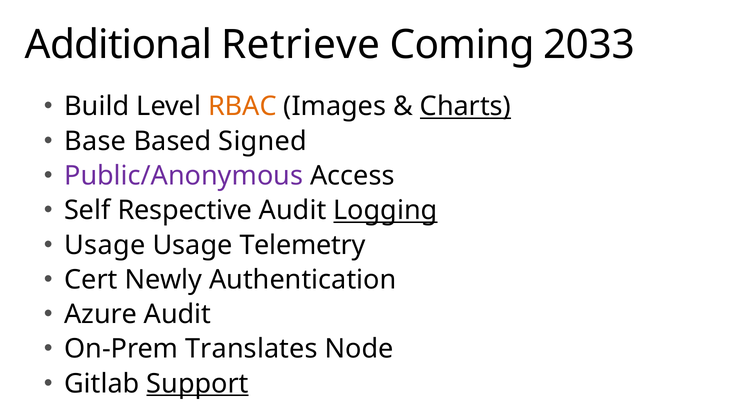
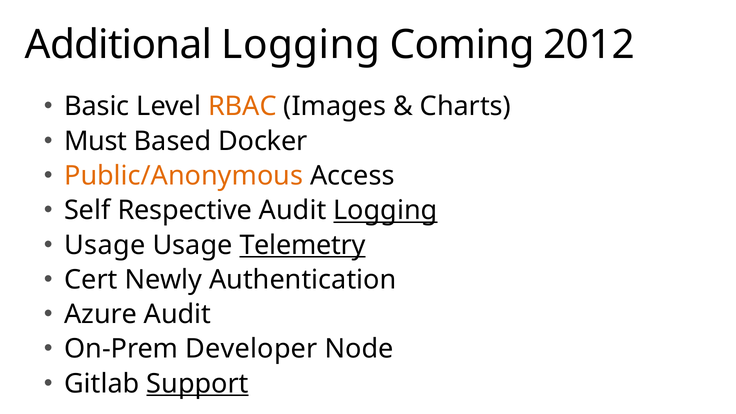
Additional Retrieve: Retrieve -> Logging
2033: 2033 -> 2012
Build: Build -> Basic
Charts underline: present -> none
Base: Base -> Must
Signed: Signed -> Docker
Public/Anonymous colour: purple -> orange
Telemetry underline: none -> present
Translates: Translates -> Developer
